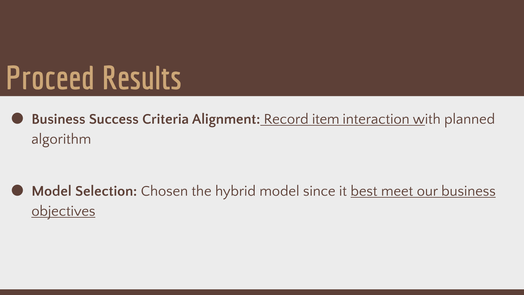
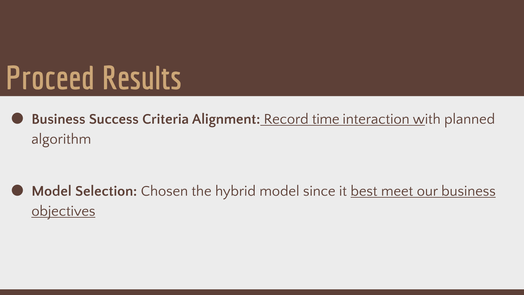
item: item -> time
